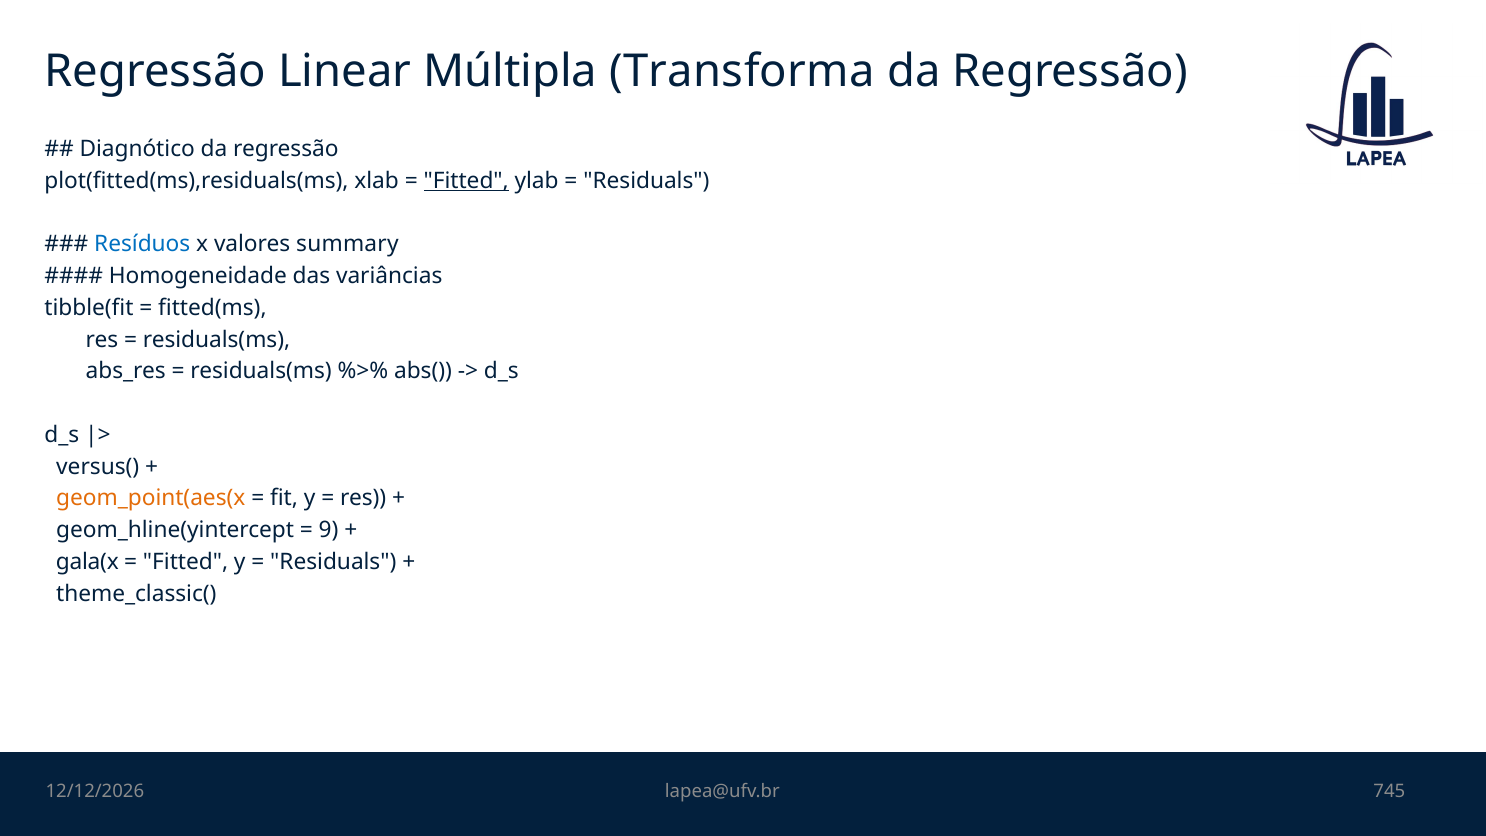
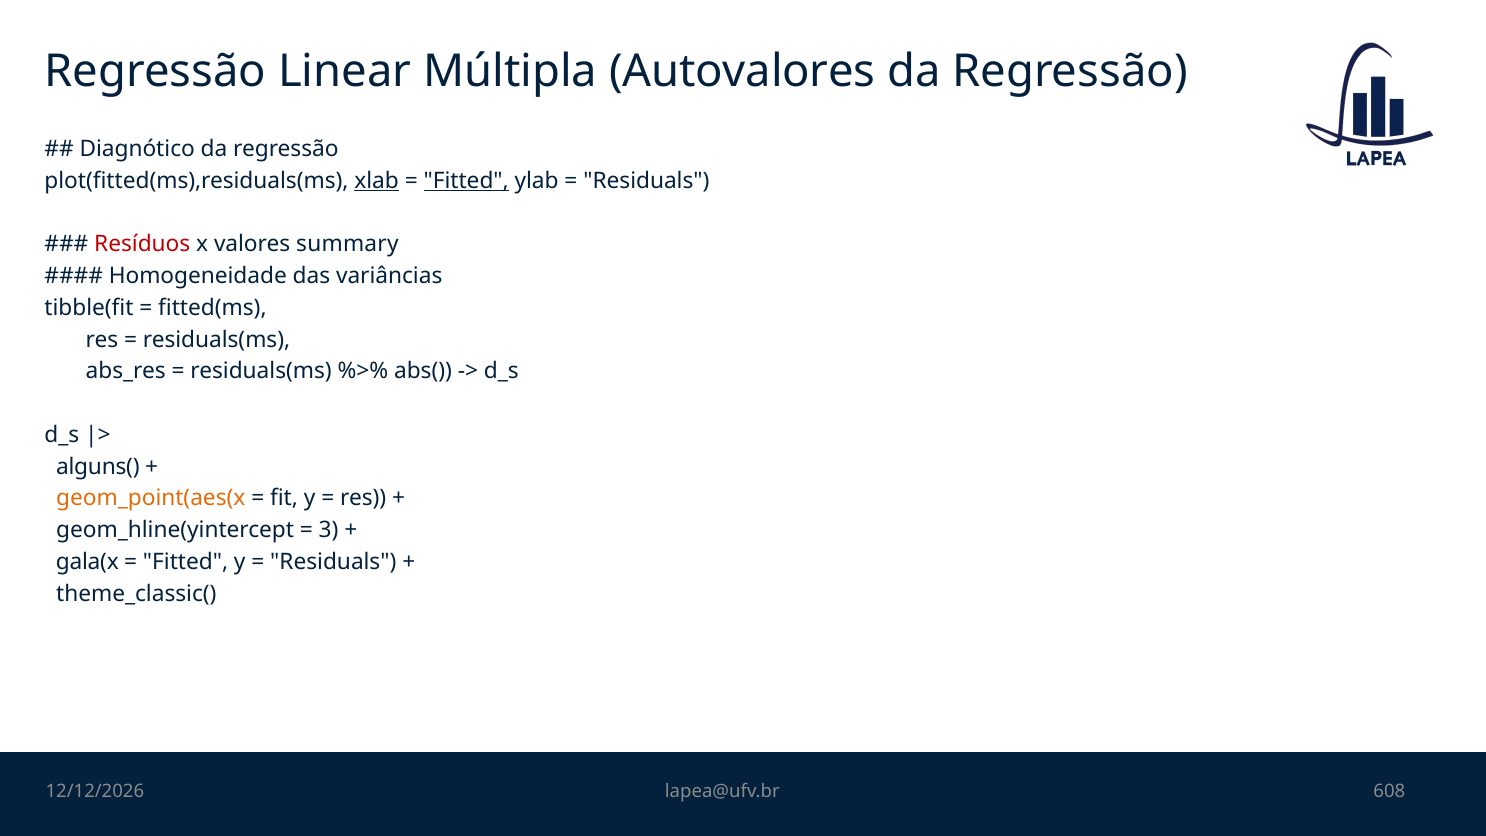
Transforma: Transforma -> Autovalores
xlab underline: none -> present
Resíduos colour: blue -> red
versus(: versus( -> alguns(
9: 9 -> 3
745: 745 -> 608
